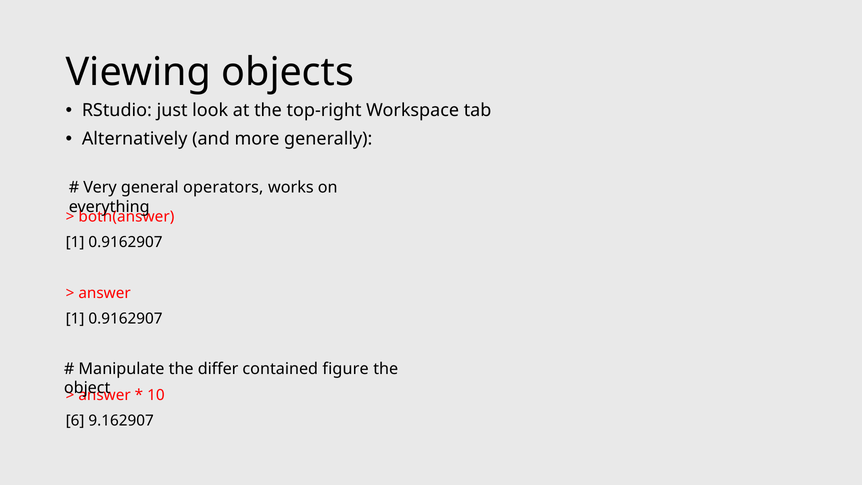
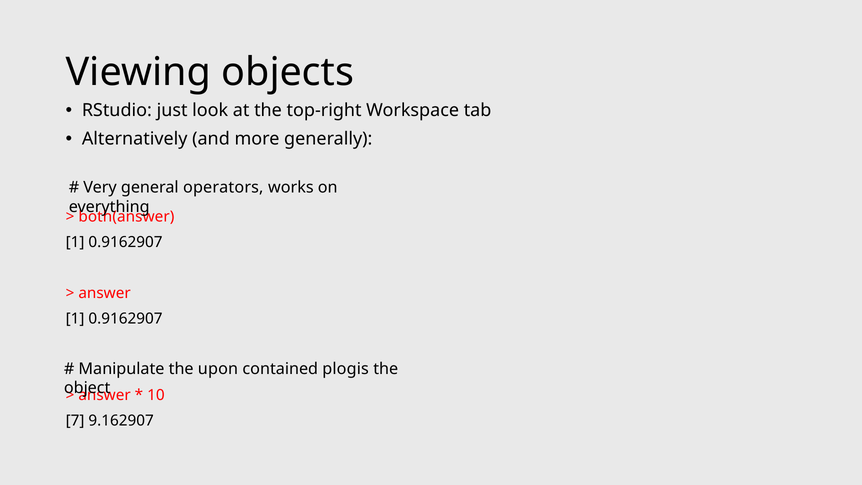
differ: differ -> upon
figure: figure -> plogis
6: 6 -> 7
